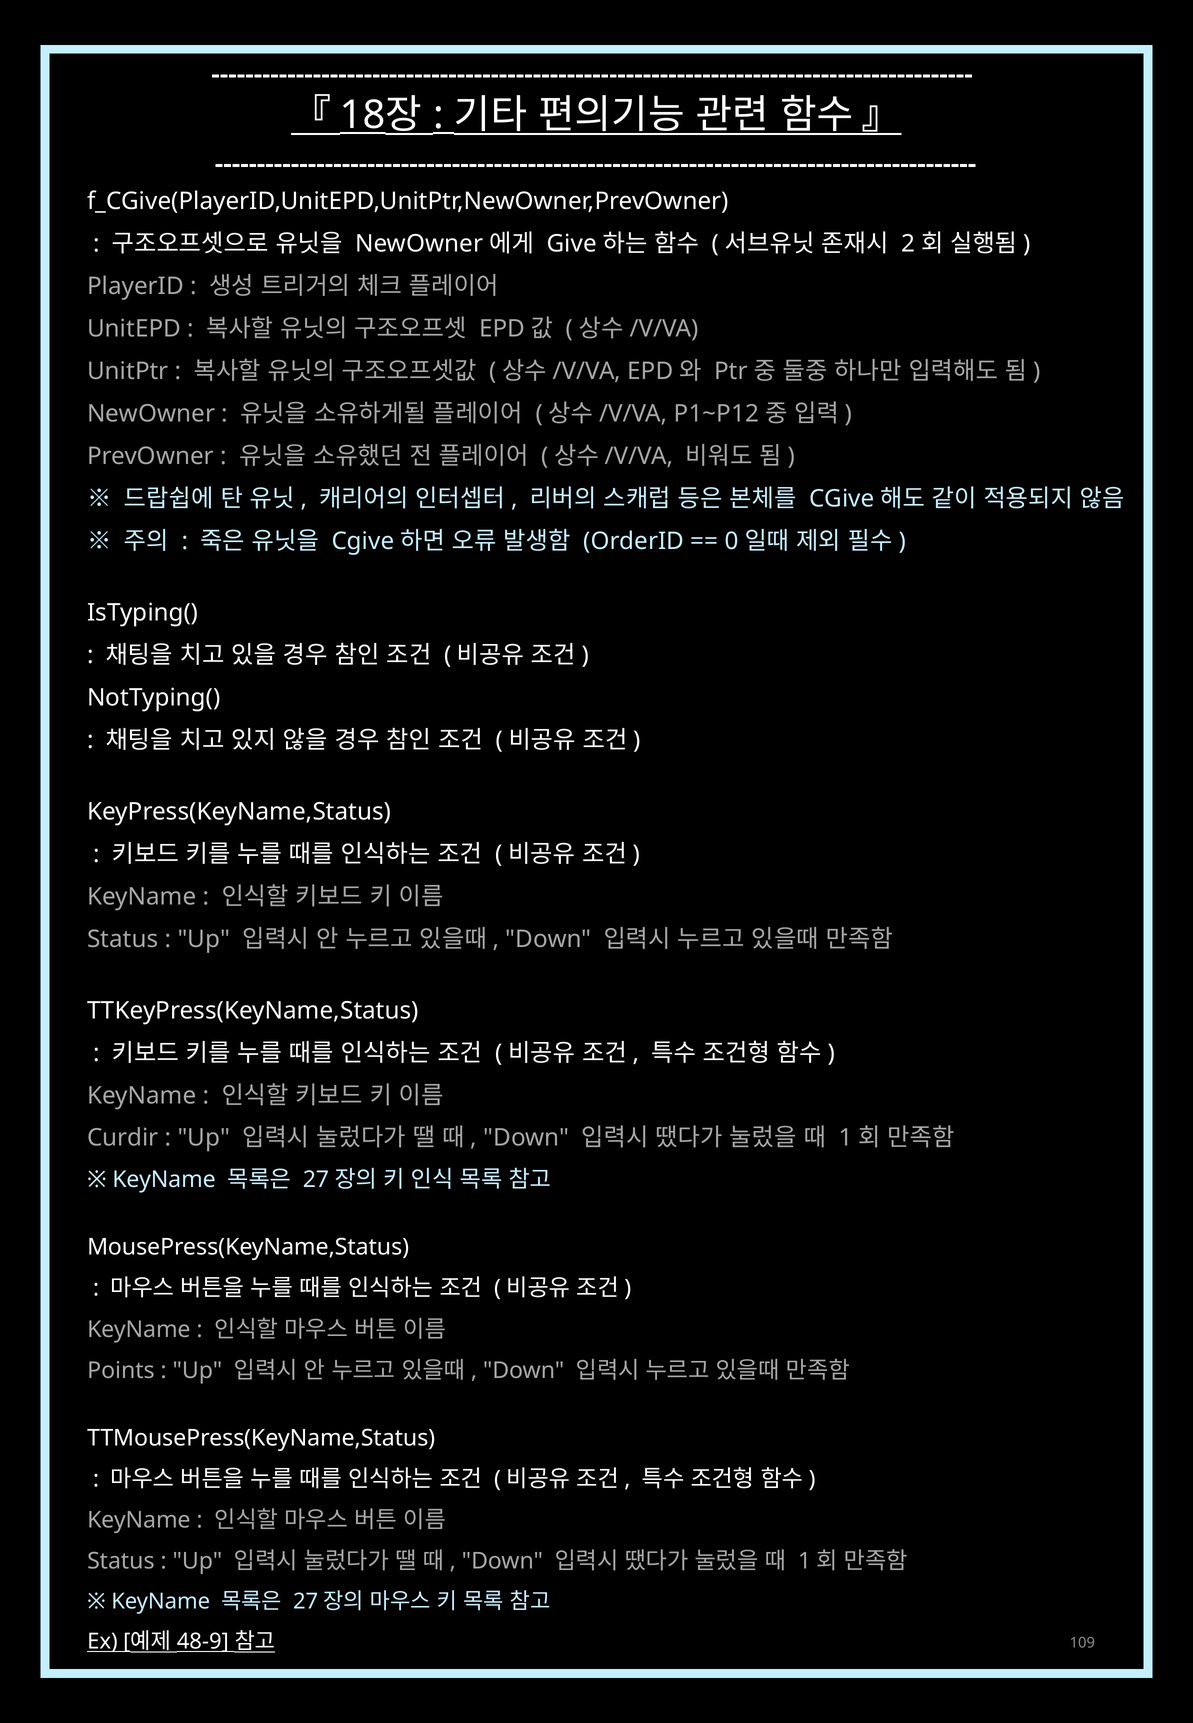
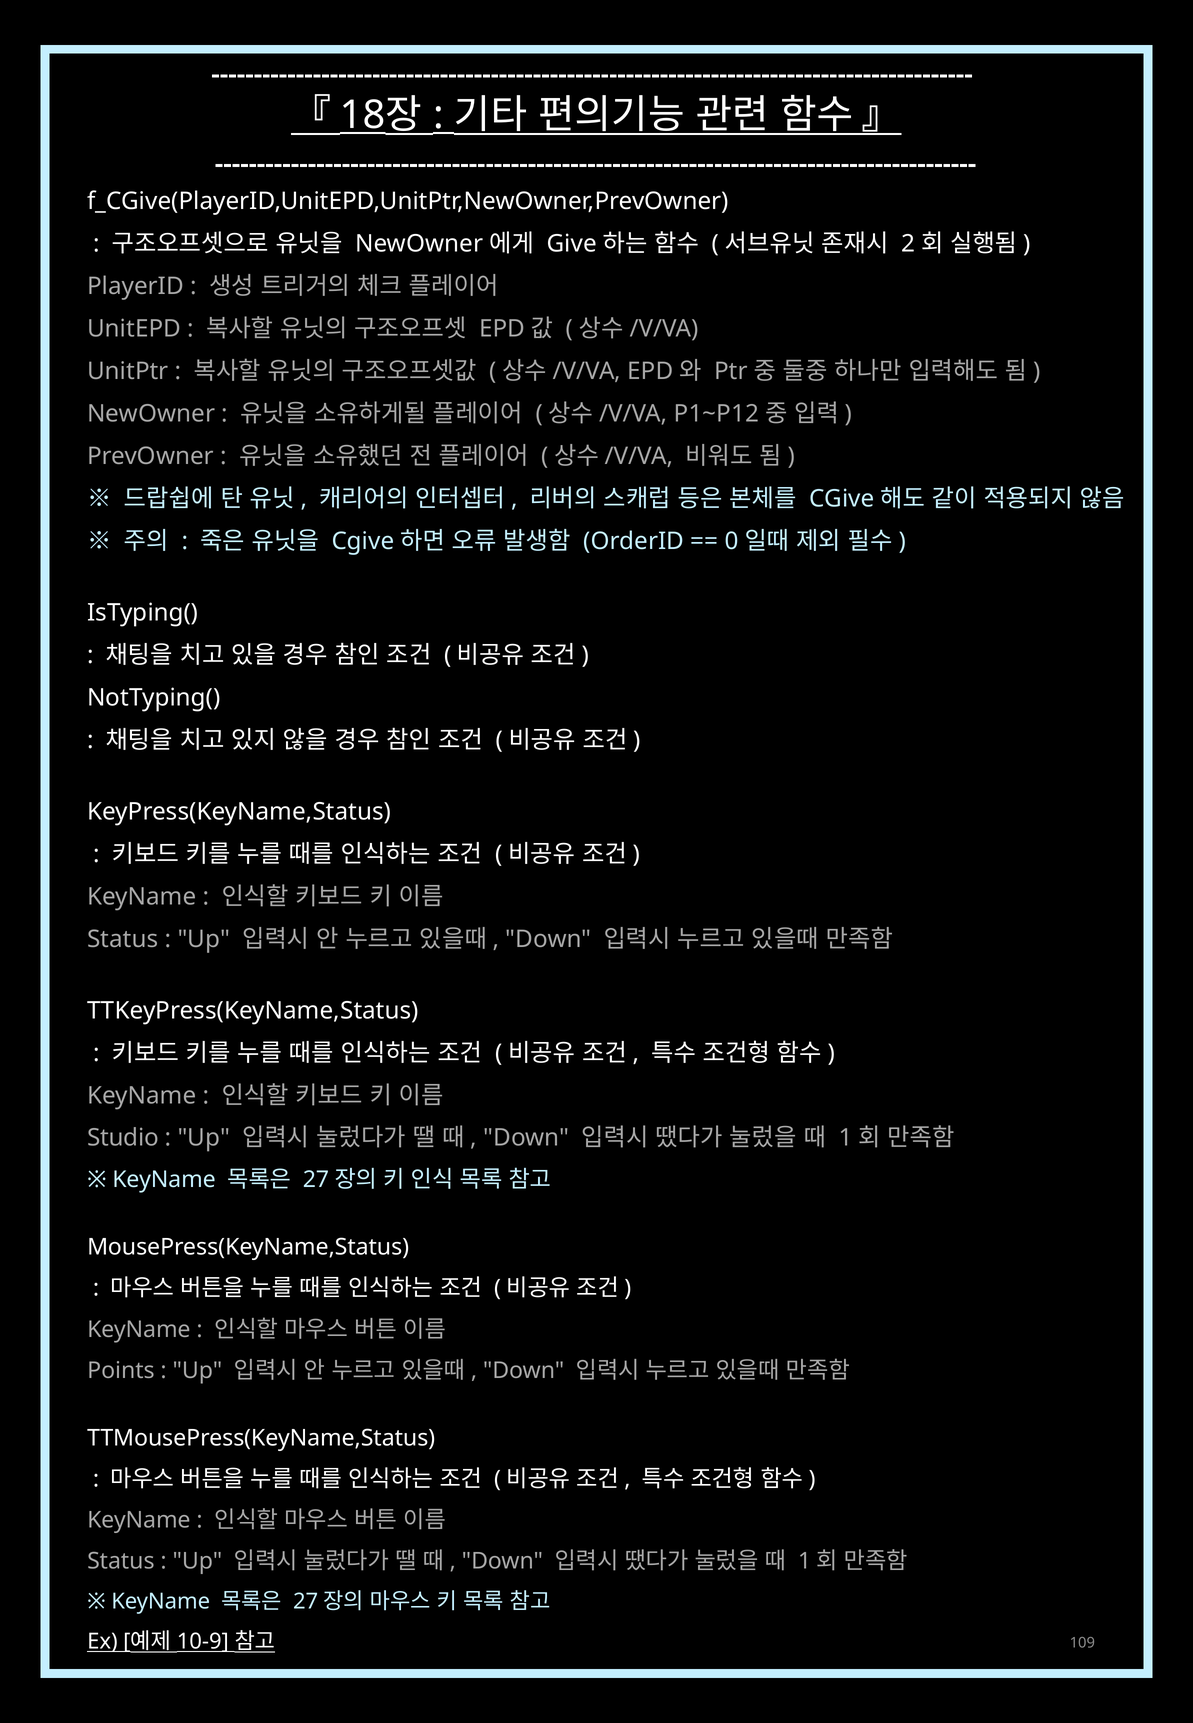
Curdir: Curdir -> Studio
48-9: 48-9 -> 10-9
